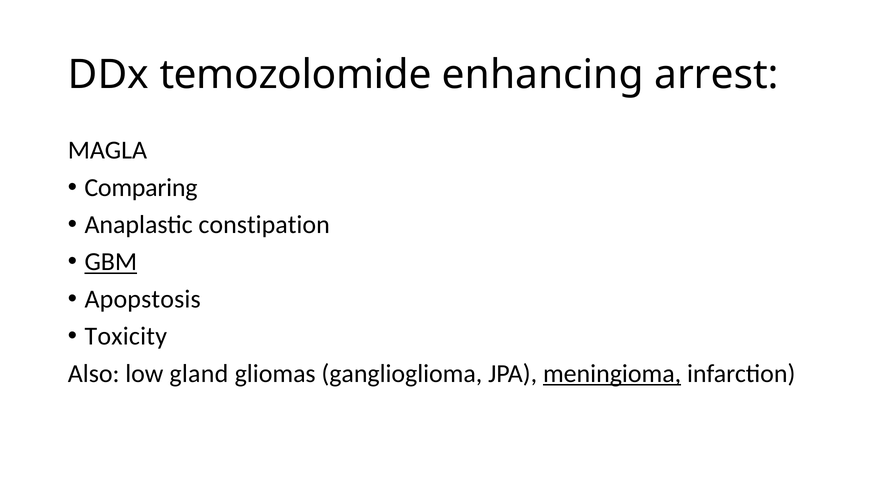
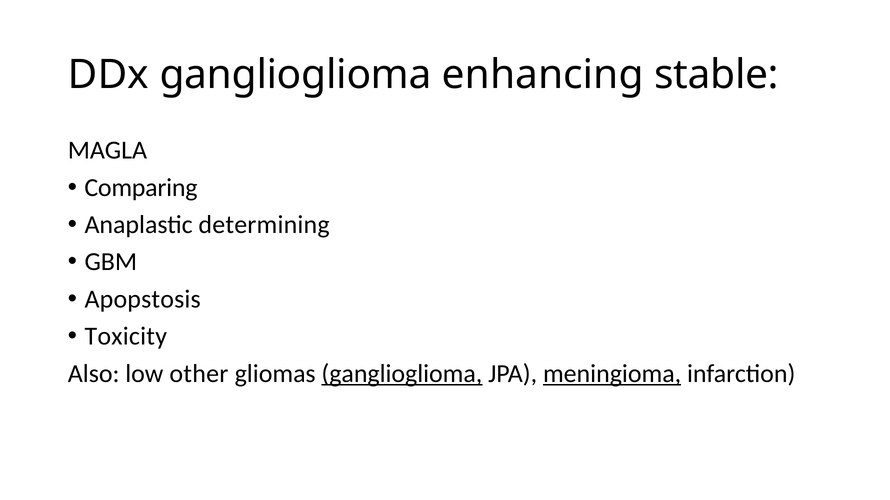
DDx temozolomide: temozolomide -> ganglioglioma
arrest: arrest -> stable
constipation: constipation -> determining
GBM underline: present -> none
gland: gland -> other
ganglioglioma at (402, 374) underline: none -> present
